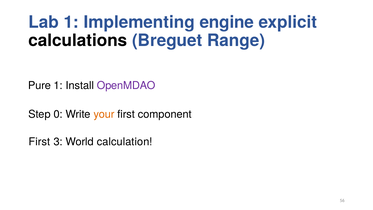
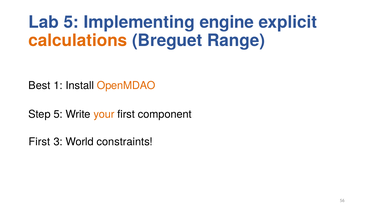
Lab 1: 1 -> 5
calculations colour: black -> orange
Pure: Pure -> Best
OpenMDAO colour: purple -> orange
Step 0: 0 -> 5
calculation: calculation -> constraints
